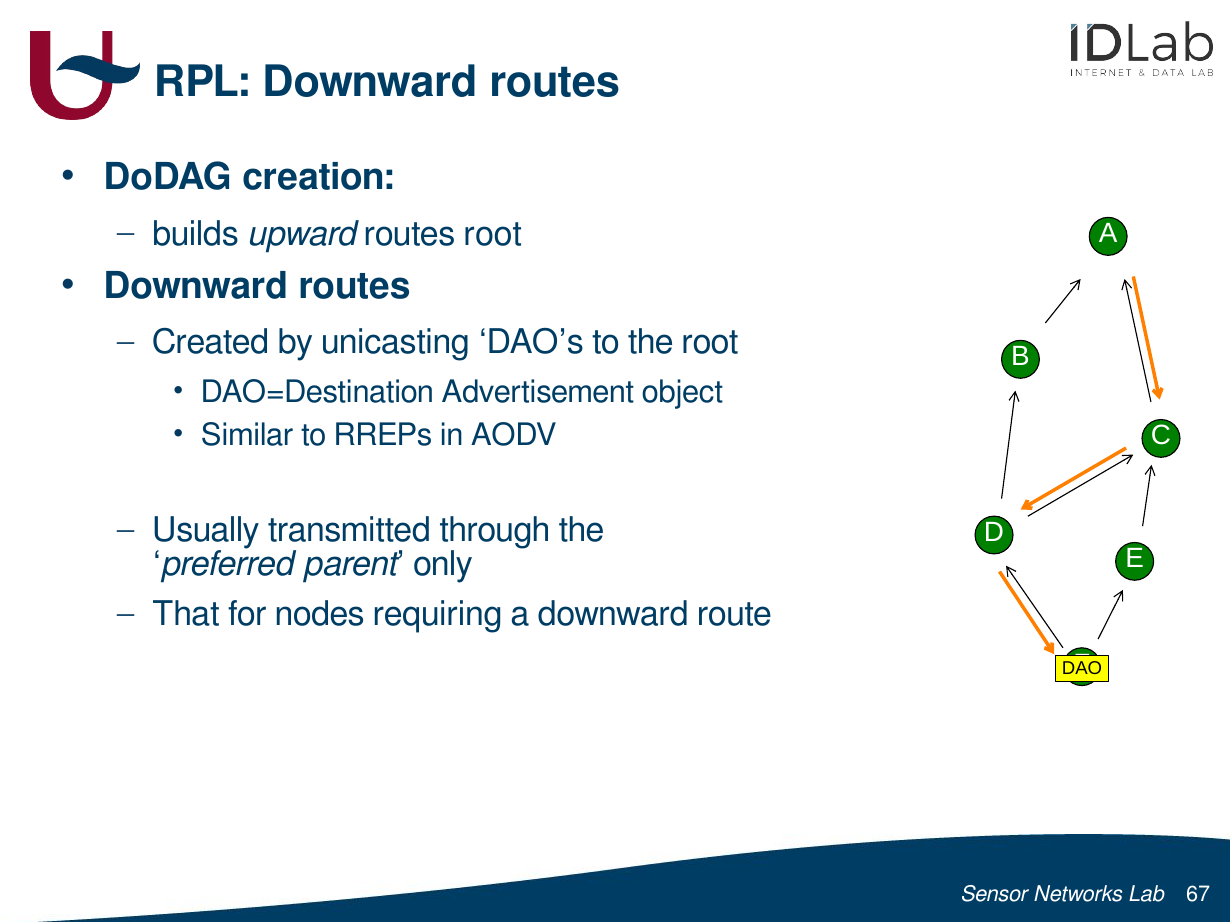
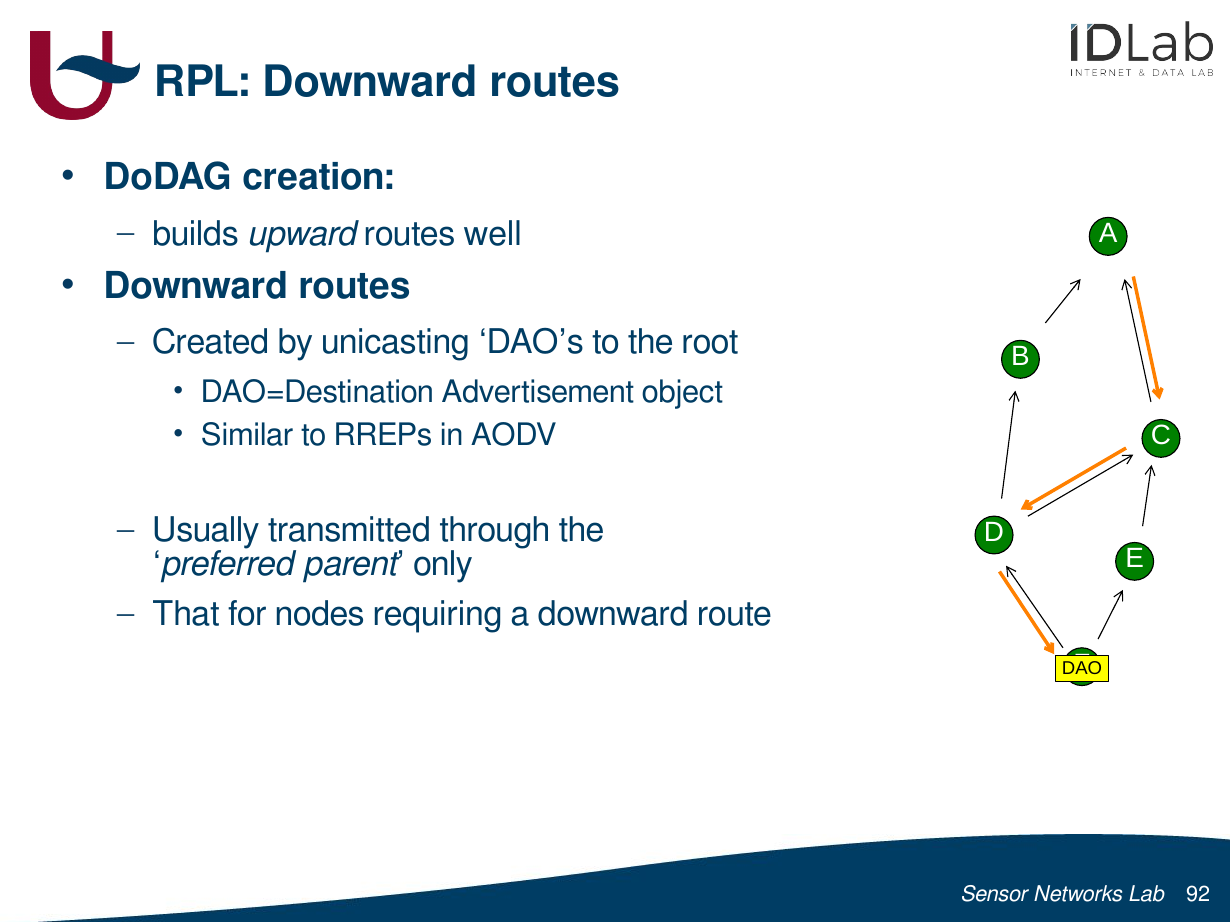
routes root: root -> well
67: 67 -> 92
